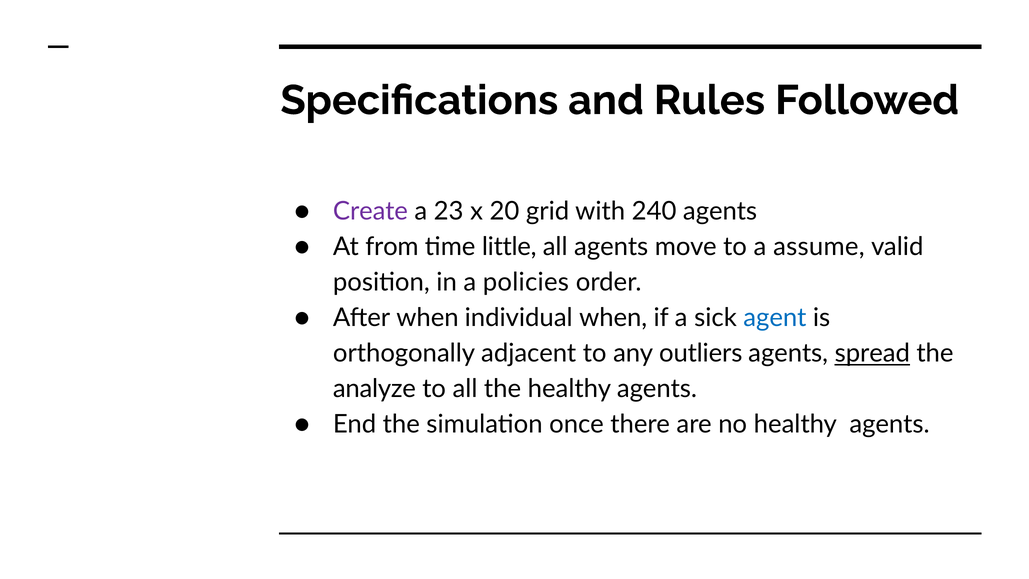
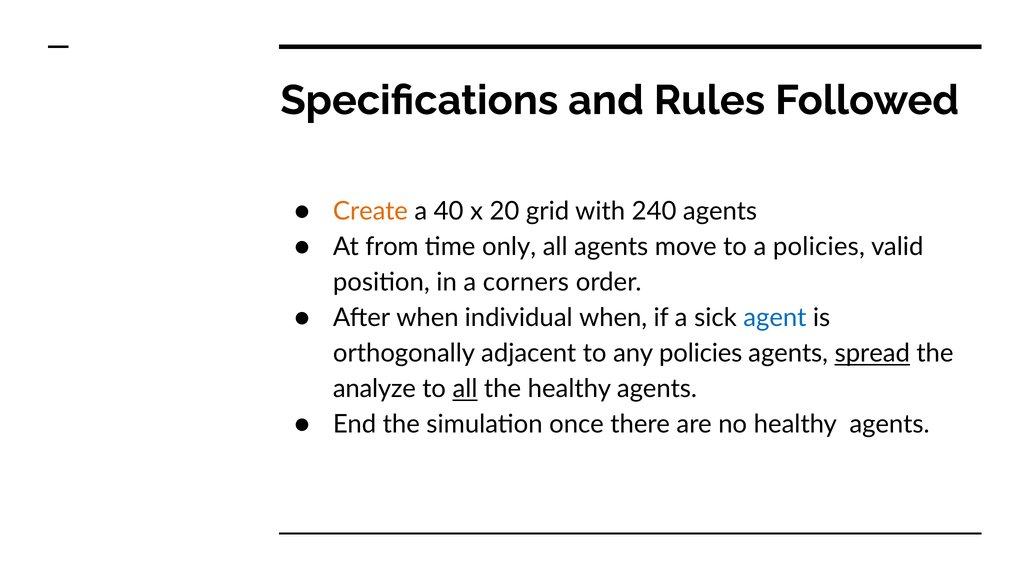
Create colour: purple -> orange
23: 23 -> 40
little: little -> only
a assume: assume -> policies
policies: policies -> corners
any outliers: outliers -> policies
all at (465, 389) underline: none -> present
